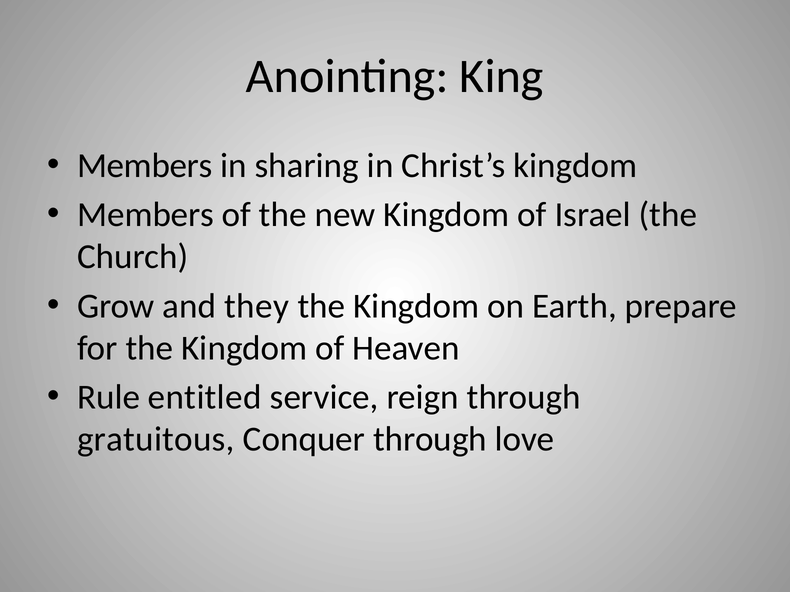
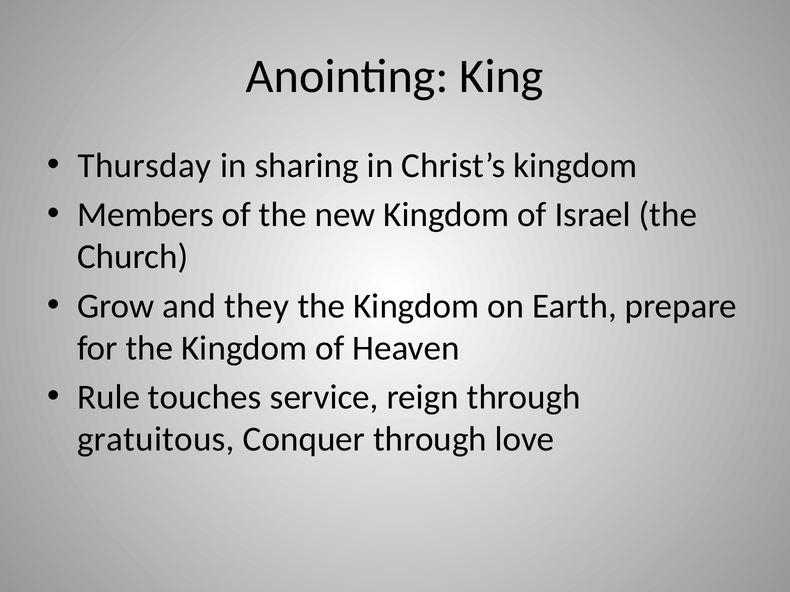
Members at (145, 166): Members -> Thursday
entitled: entitled -> touches
